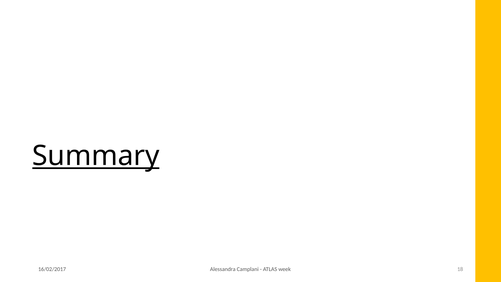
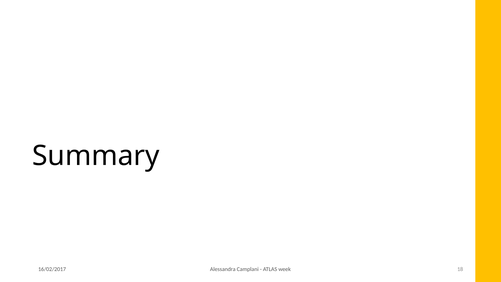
Summary underline: present -> none
